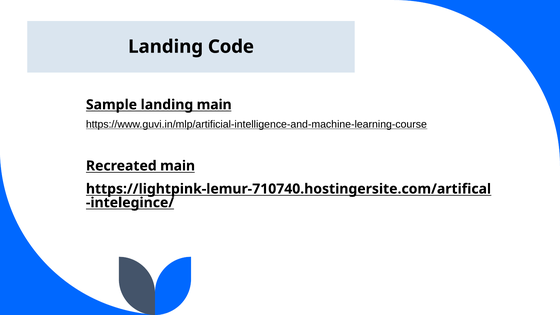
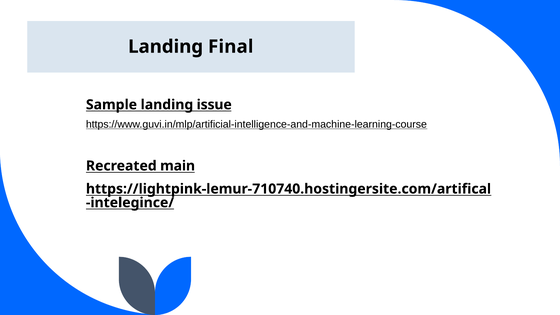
Code: Code -> Final
landing main: main -> issue
